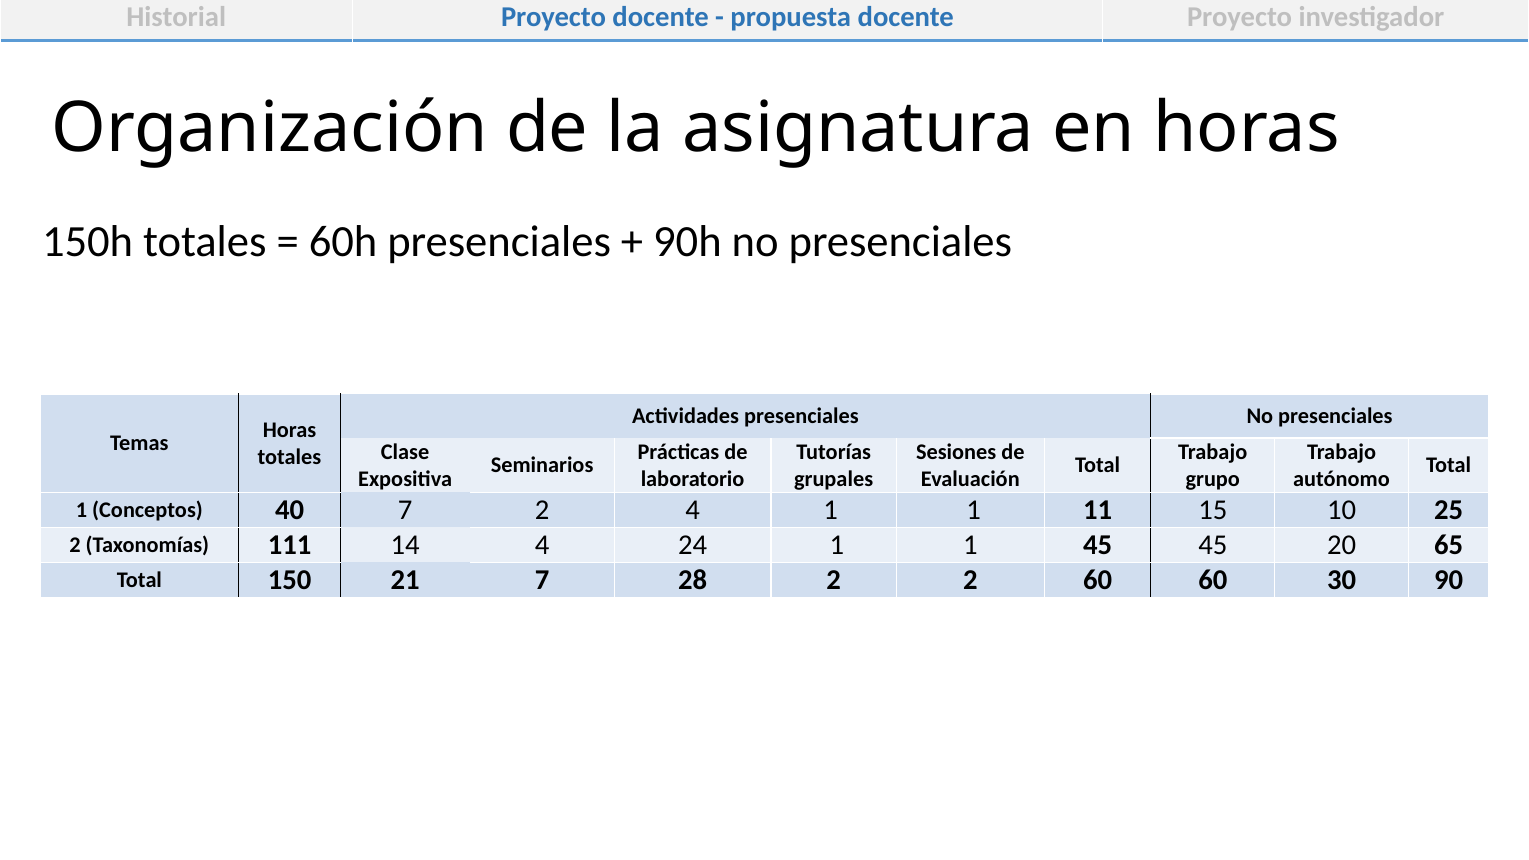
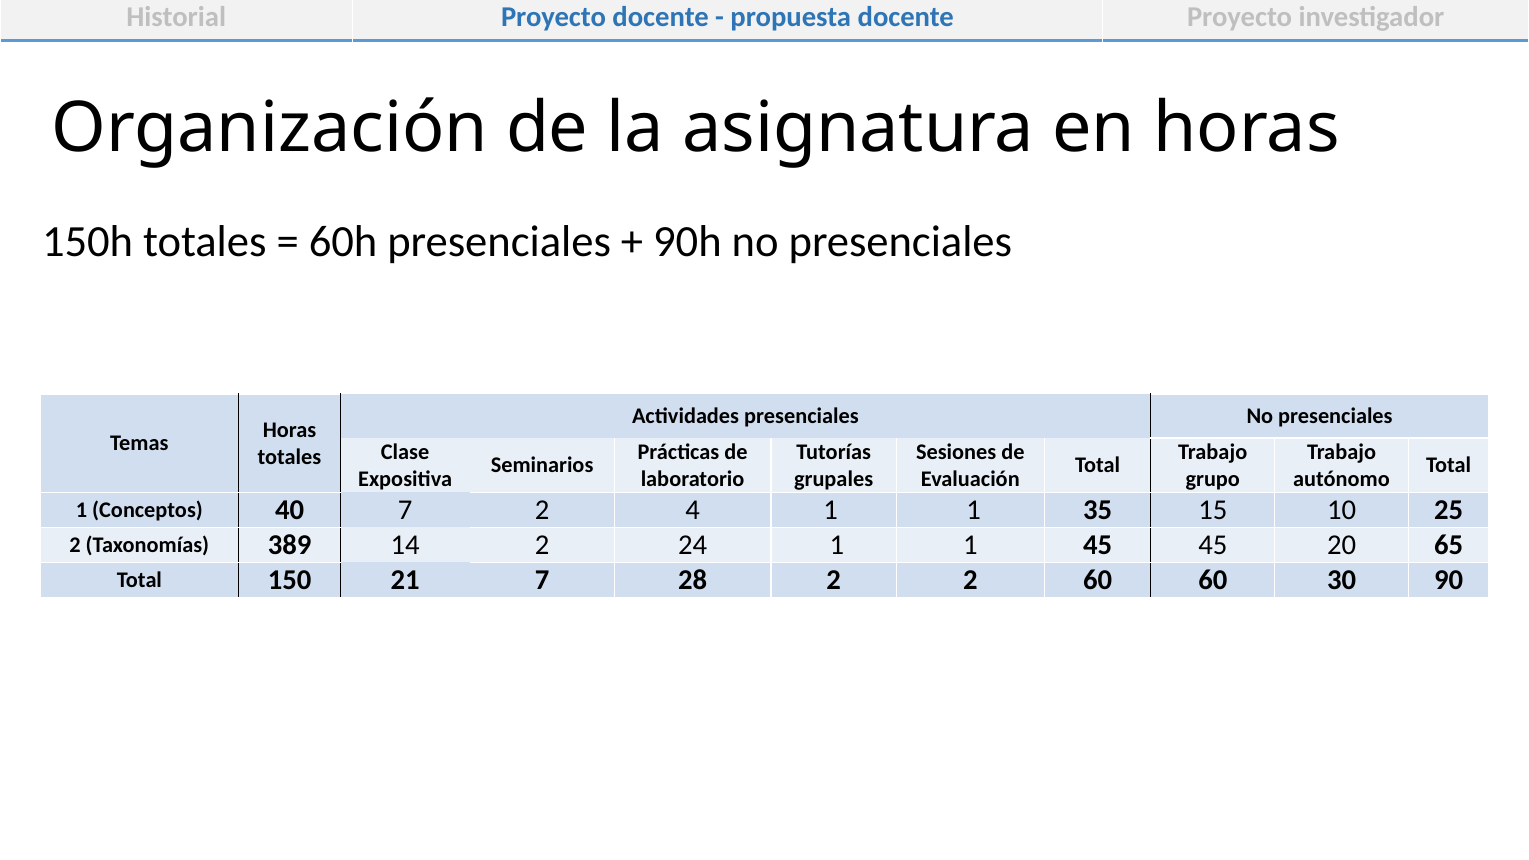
11: 11 -> 35
111: 111 -> 389
14 4: 4 -> 2
